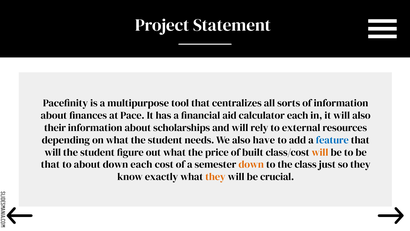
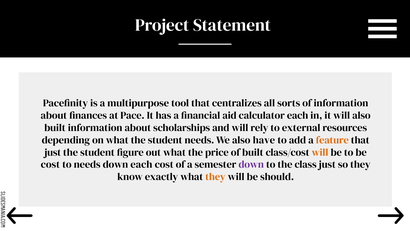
their at (55, 127): their -> built
feature colour: blue -> orange
will at (53, 152): will -> just
that at (50, 164): that -> cost
to about: about -> needs
down at (251, 164) colour: orange -> purple
crucial: crucial -> should
